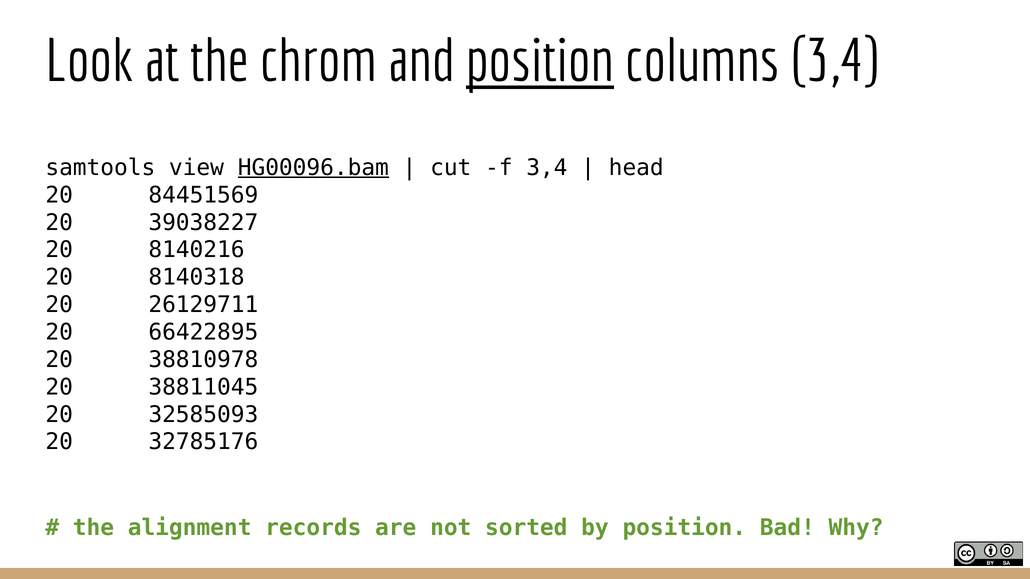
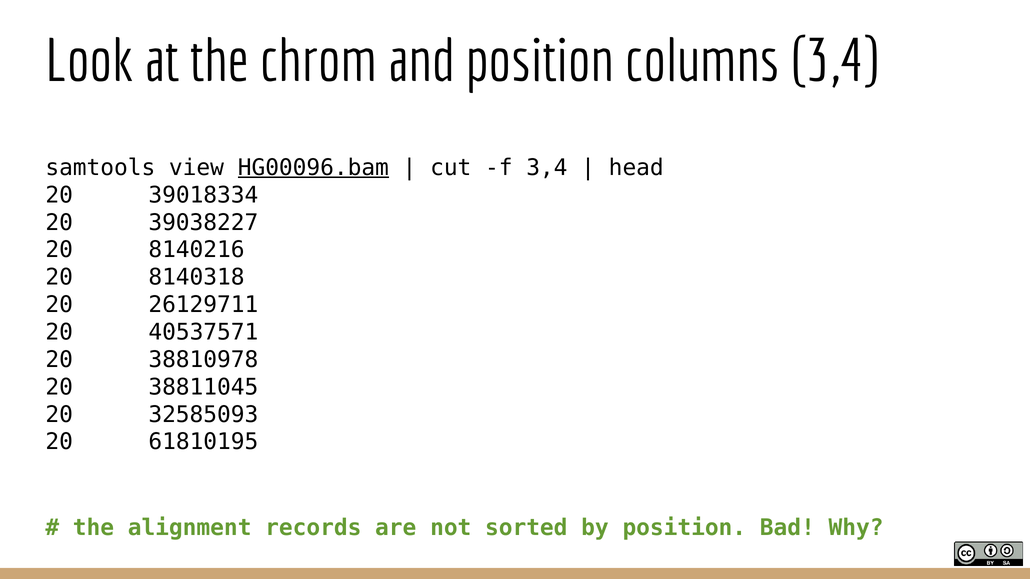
position at (540, 61) underline: present -> none
84451569: 84451569 -> 39018334
66422895: 66422895 -> 40537571
32785176: 32785176 -> 61810195
